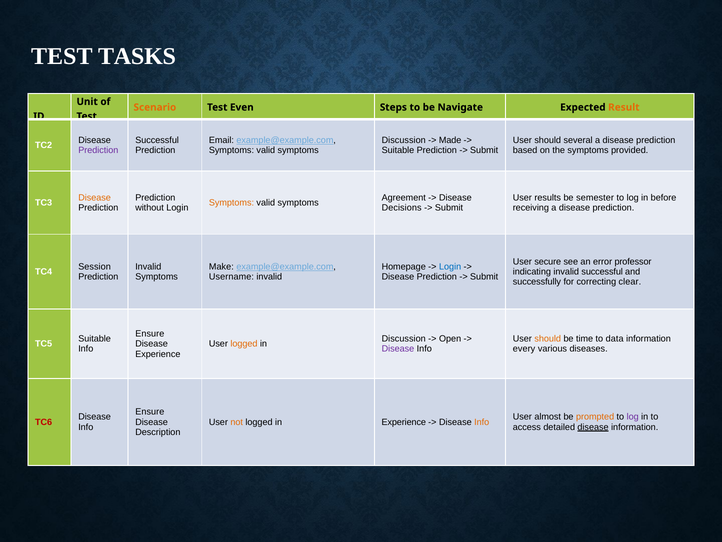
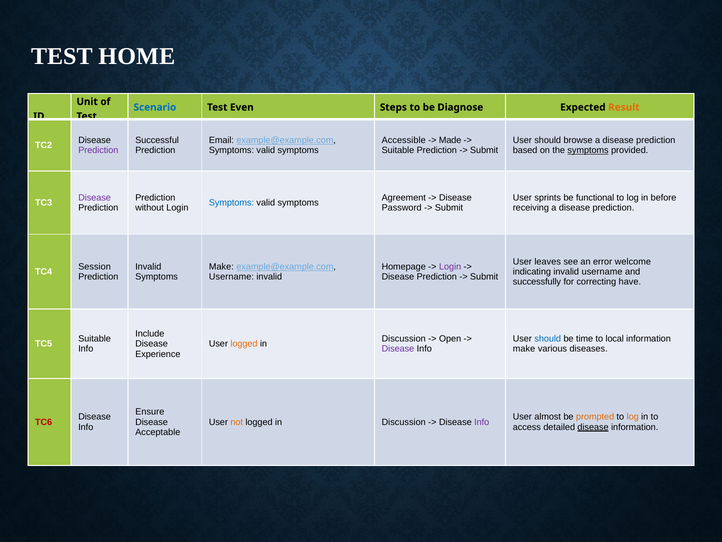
TASKS: TASKS -> HOME
Scenario colour: orange -> blue
Navigate: Navigate -> Diagnose
Discussion at (404, 140): Discussion -> Accessible
several: several -> browse
symptoms at (588, 150) underline: none -> present
Disease at (95, 197) colour: orange -> purple
results: results -> sprints
semester: semester -> functional
Symptoms at (231, 203) colour: orange -> blue
Decisions: Decisions -> Password
secure: secure -> leaves
professor: professor -> welcome
Login at (450, 267) colour: blue -> purple
invalid successful: successful -> username
clear: clear -> have
Ensure at (150, 333): Ensure -> Include
should at (548, 339) colour: orange -> blue
data: data -> local
every at (524, 349): every -> make
log at (633, 417) colour: purple -> orange
Experience at (404, 422): Experience -> Discussion
Info at (482, 422) colour: orange -> purple
Description: Description -> Acceptable
